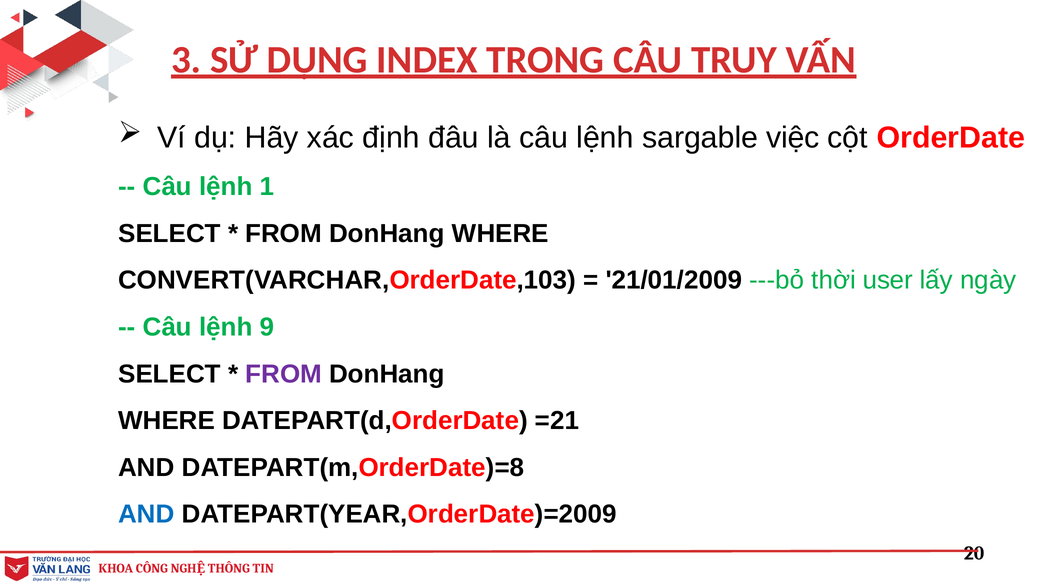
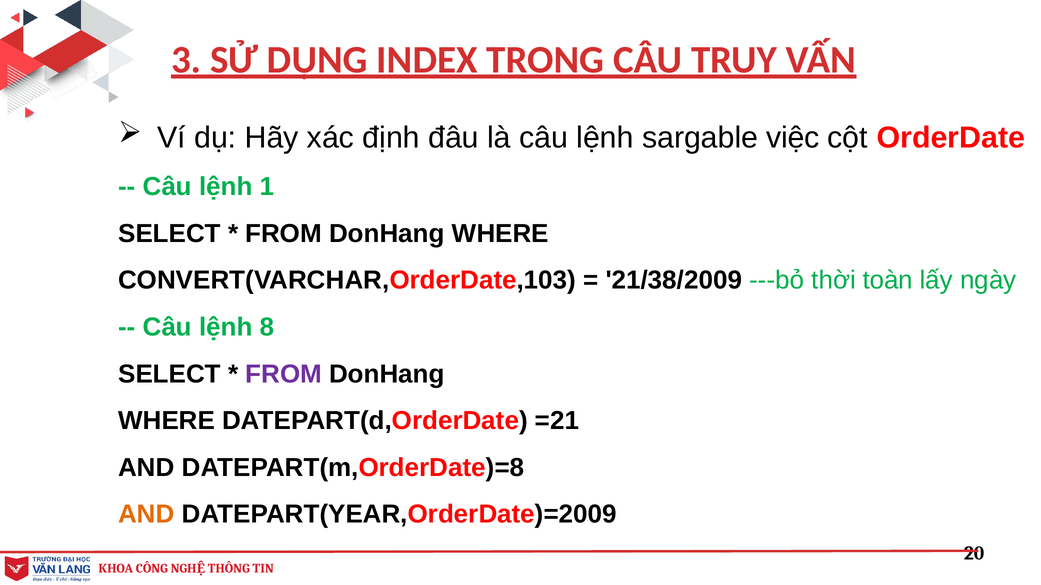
21/01/2009: 21/01/2009 -> 21/38/2009
user: user -> toàn
9: 9 -> 8
AND at (146, 515) colour: blue -> orange
